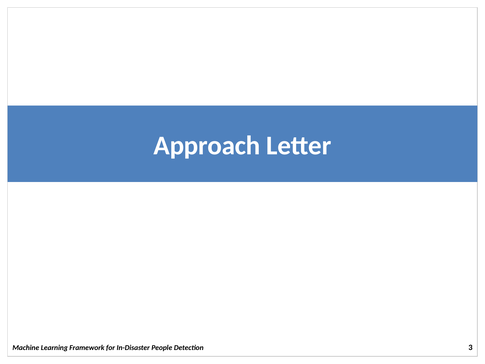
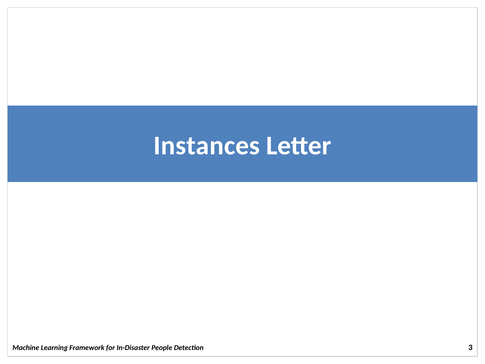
Approach: Approach -> Instances
